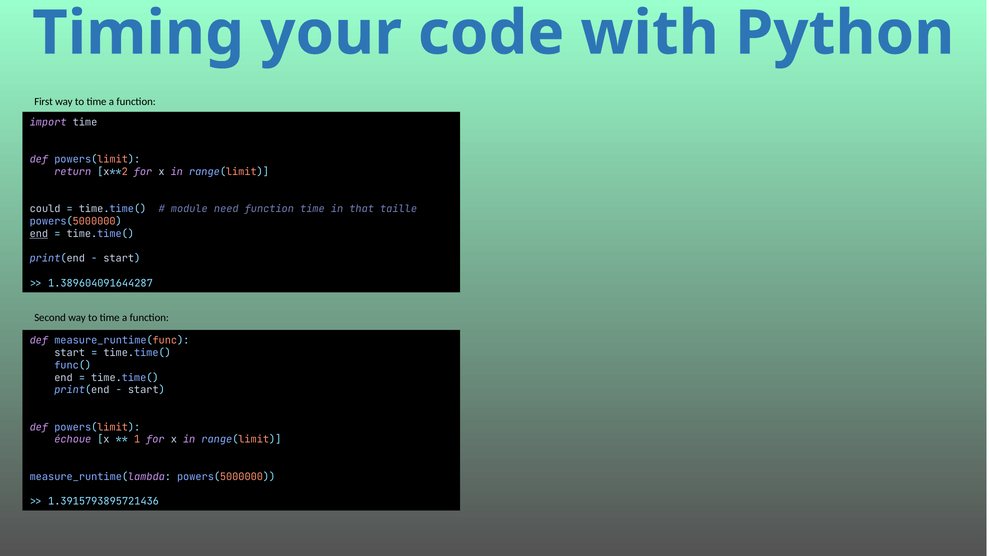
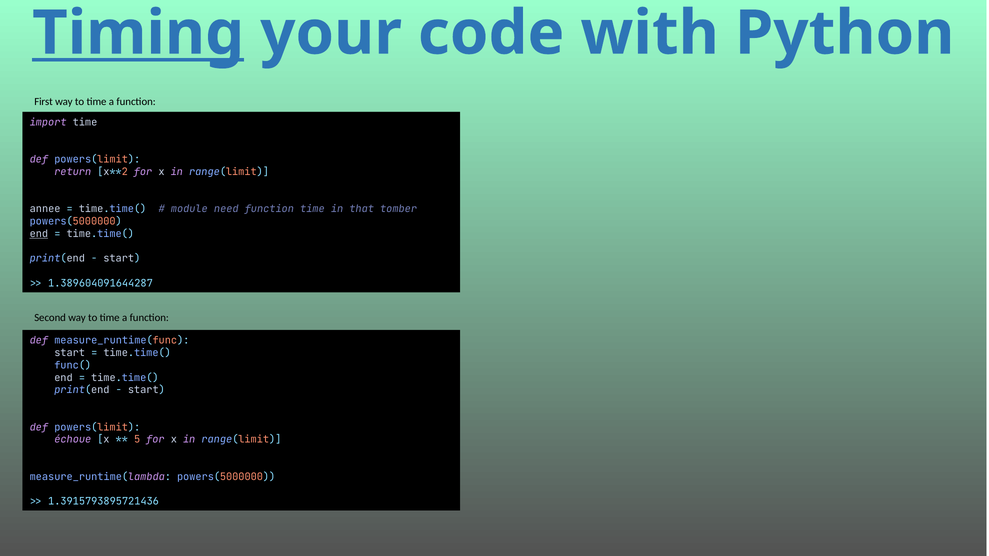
Timing underline: none -> present
could: could -> annee
taille: taille -> tomber
1: 1 -> 5
